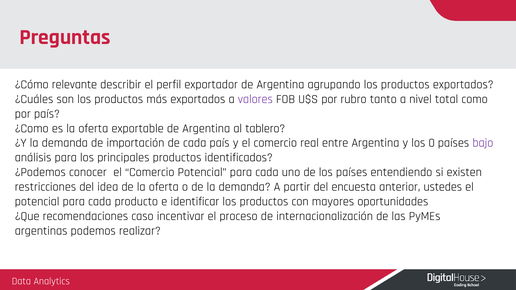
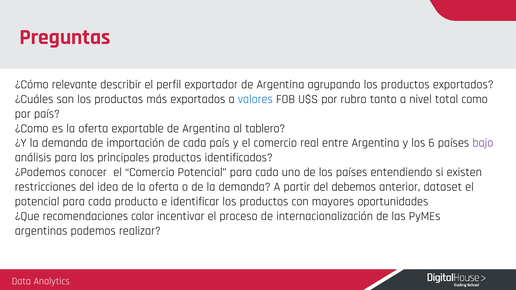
valores colour: purple -> blue
0: 0 -> 6
encuesta: encuesta -> debemos
ustedes: ustedes -> dataset
caso: caso -> color
